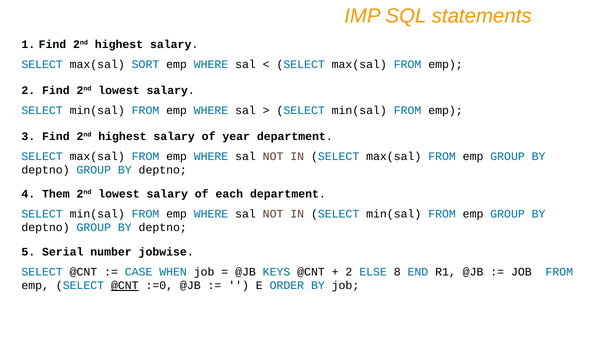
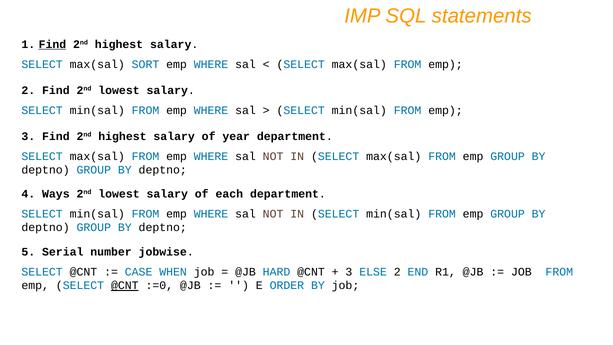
Find at (52, 44) underline: none -> present
Them: Them -> Ways
KEYS: KEYS -> HARD
2 at (349, 272): 2 -> 3
ELSE 8: 8 -> 2
